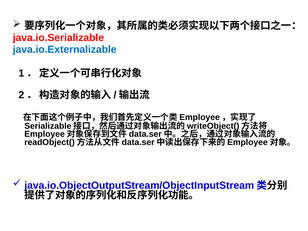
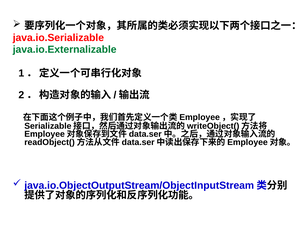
java.io.Externalizable colour: blue -> green
